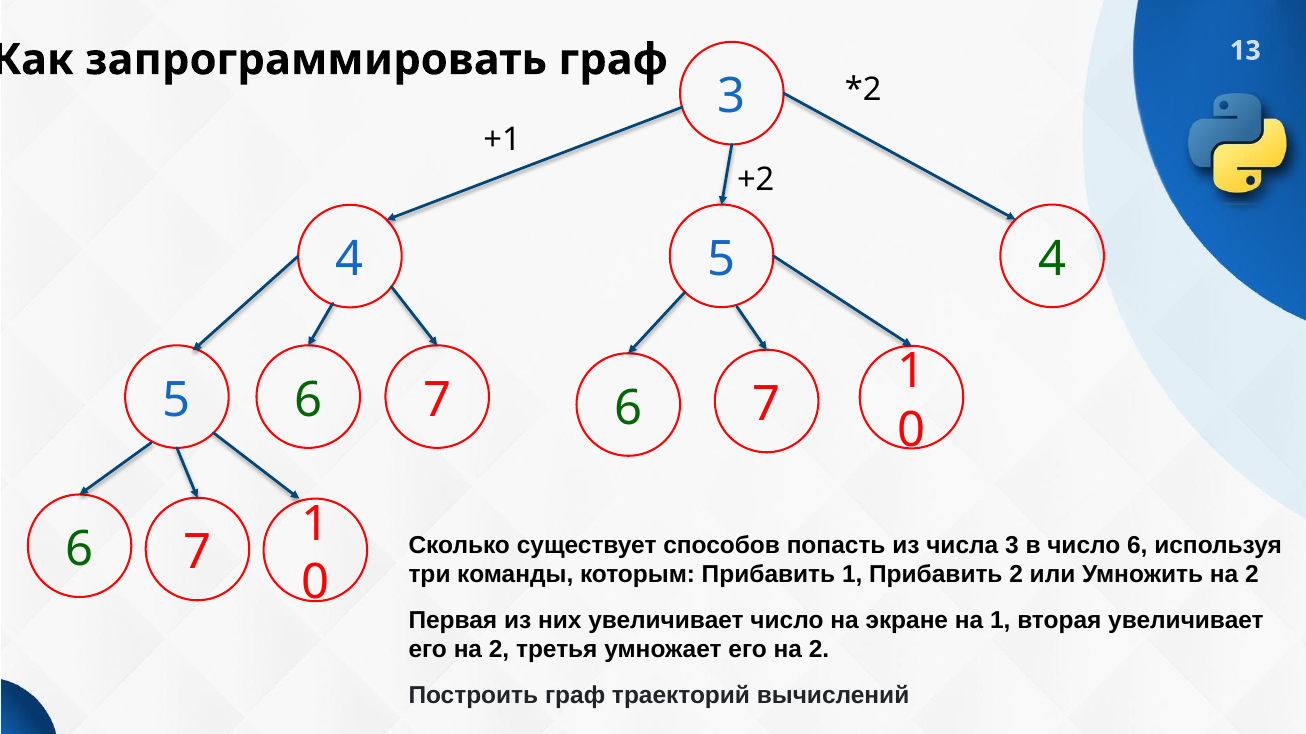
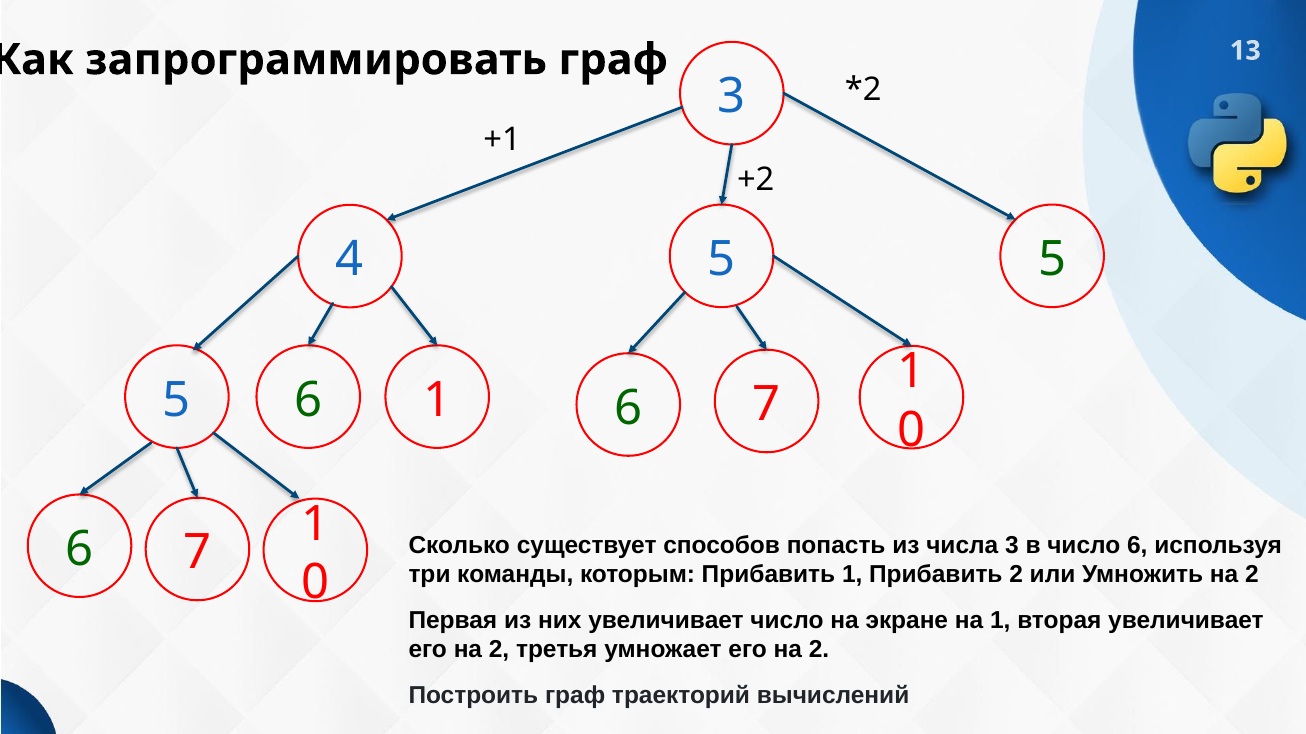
4 5 4: 4 -> 5
5 6 7: 7 -> 1
